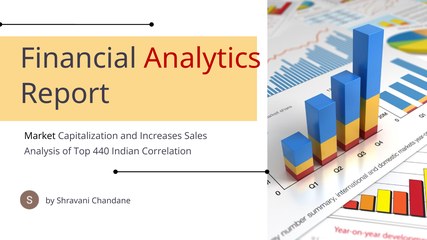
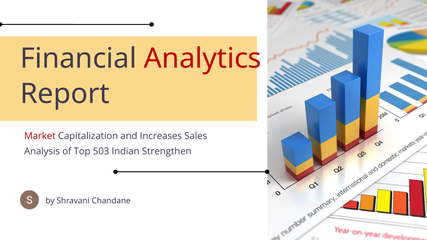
Market colour: black -> red
440: 440 -> 503
Correlation: Correlation -> Strengthen
